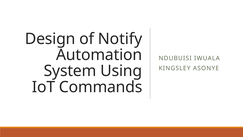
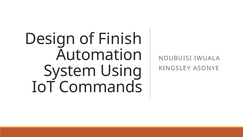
Notify: Notify -> Finish
